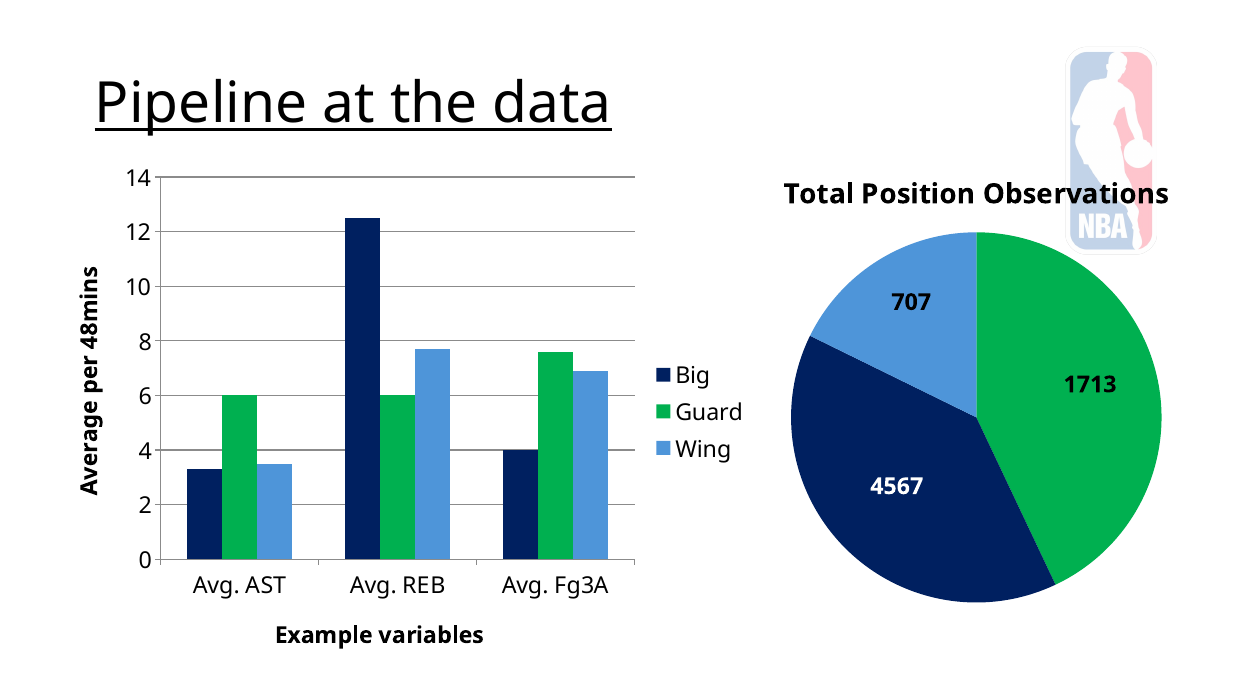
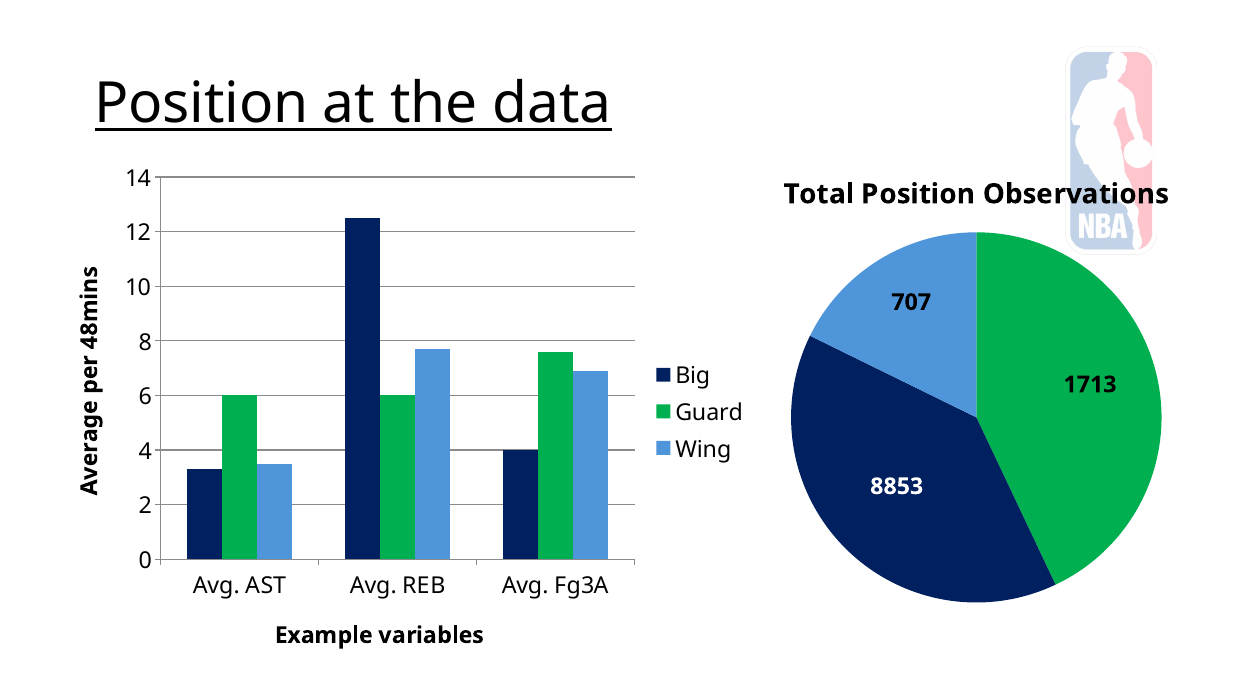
Pipeline at (201, 104): Pipeline -> Position
4567: 4567 -> 8853
